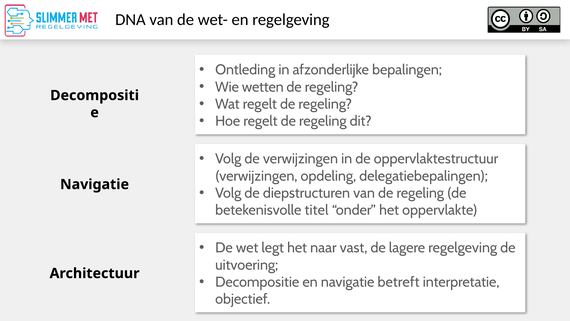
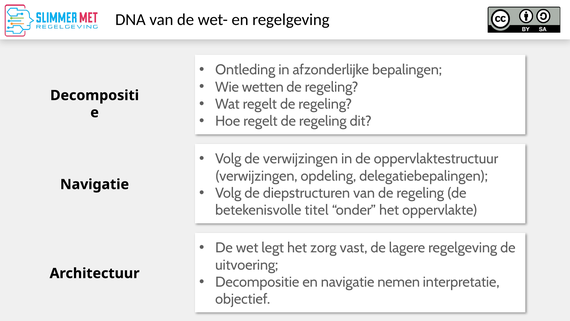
naar: naar -> zorg
betreft: betreft -> nemen
